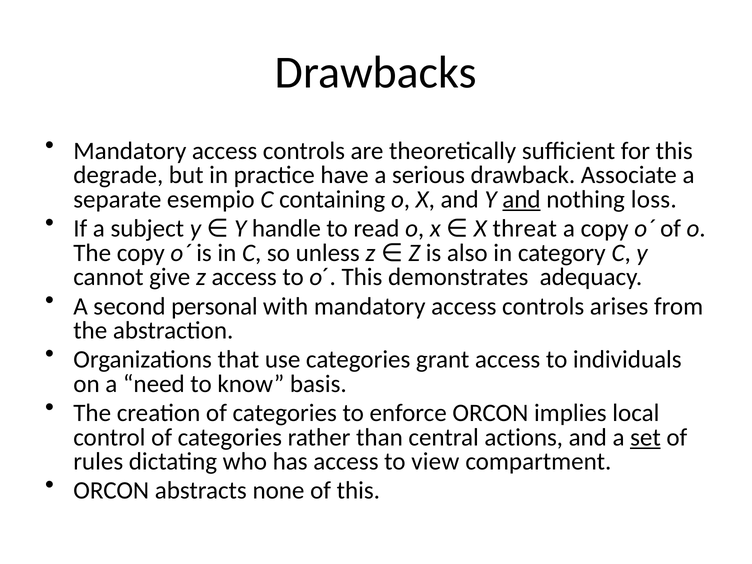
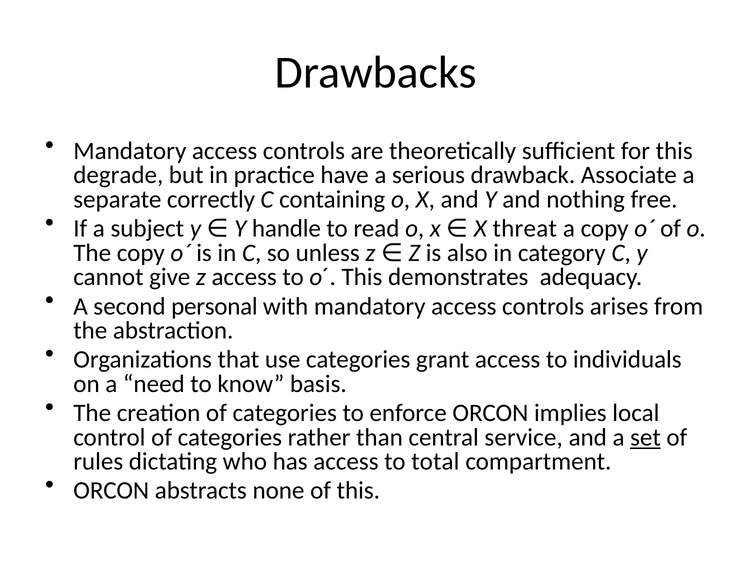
esempio: esempio -> correctly
and at (521, 199) underline: present -> none
loss: loss -> free
actions: actions -> service
view: view -> total
